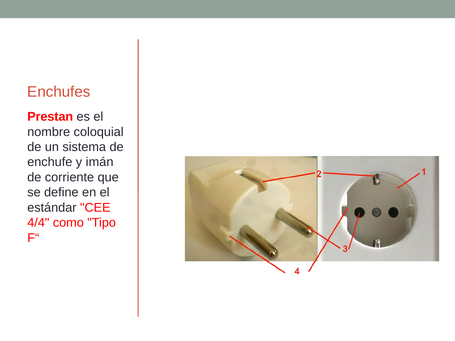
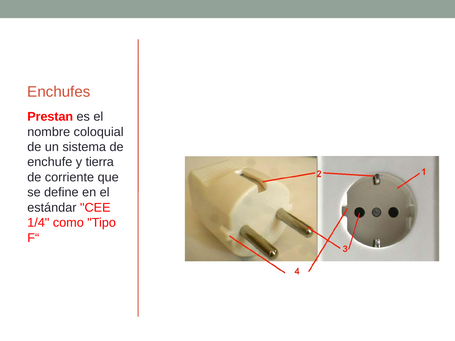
imán: imán -> tierra
4/4: 4/4 -> 1/4
